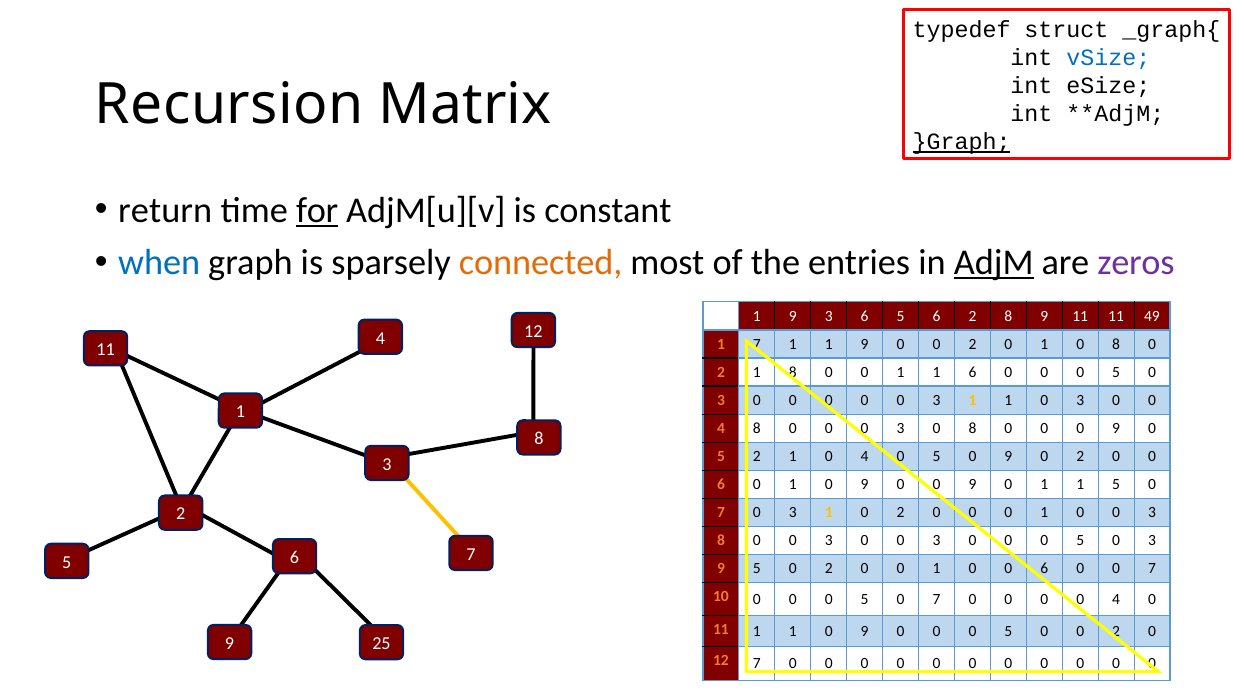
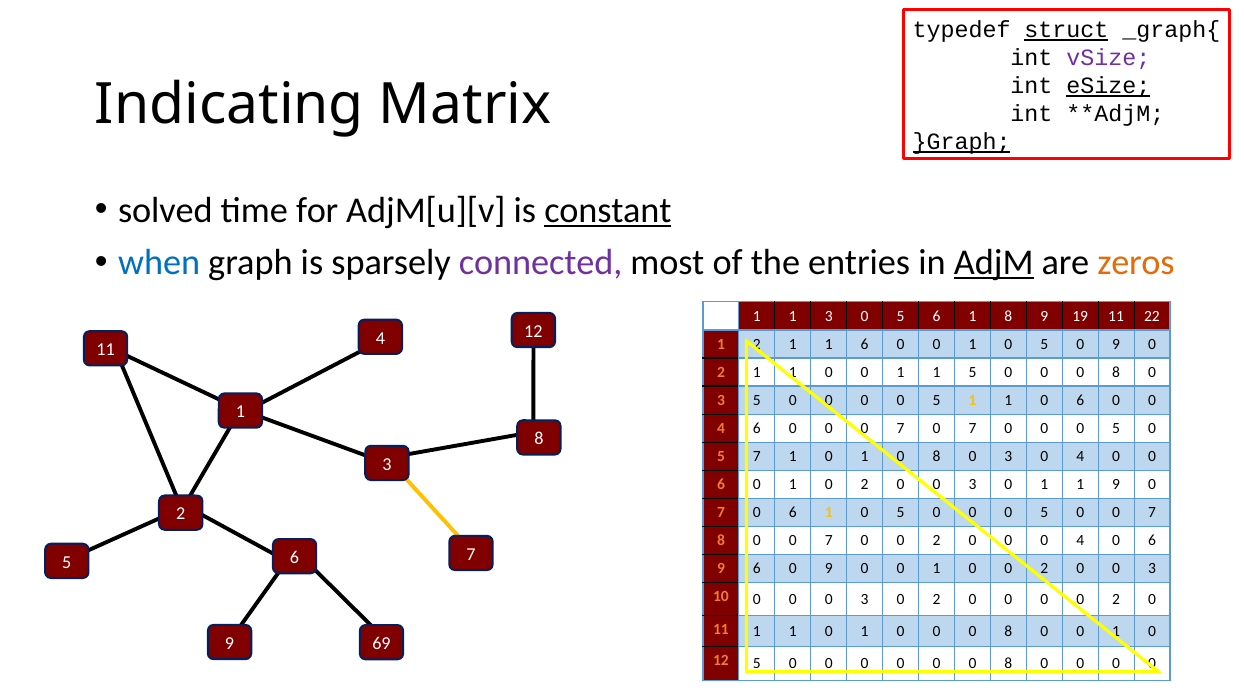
struct underline: none -> present
vSize colour: blue -> purple
eSize underline: none -> present
Recursion: Recursion -> Indicating
return: return -> solved
for underline: present -> none
constant underline: none -> present
connected colour: orange -> purple
zeros colour: purple -> orange
9 at (793, 316): 9 -> 1
6 at (865, 316): 6 -> 0
5 6 2: 2 -> 1
9 11: 11 -> 19
49: 49 -> 22
1 7: 7 -> 2
1 1 9: 9 -> 6
2 at (972, 344): 2 -> 1
1 at (1044, 344): 1 -> 5
8 at (1116, 344): 8 -> 9
8 at (793, 372): 8 -> 1
1 6: 6 -> 5
5 at (1116, 372): 5 -> 8
0 at (757, 400): 0 -> 5
3 at (937, 400): 3 -> 5
1 0 3: 3 -> 6
4 8: 8 -> 6
3 at (901, 428): 3 -> 7
8 at (972, 428): 8 -> 7
9 at (1116, 428): 9 -> 5
5 2: 2 -> 7
4 at (865, 456): 4 -> 1
5 at (937, 456): 5 -> 8
9 at (1008, 456): 9 -> 3
2 at (1080, 456): 2 -> 4
0 1 0 9: 9 -> 2
9 at (972, 484): 9 -> 3
1 5: 5 -> 9
7 0 3: 3 -> 6
2 at (901, 512): 2 -> 5
1 at (1044, 512): 1 -> 5
3 at (1152, 512): 3 -> 7
8 0 0 3: 3 -> 7
3 at (937, 540): 3 -> 2
5 at (1080, 540): 5 -> 4
3 at (1152, 540): 3 -> 6
9 5: 5 -> 6
2 at (829, 568): 2 -> 9
1 0 0 6: 6 -> 2
7 at (1152, 568): 7 -> 3
5 at (865, 599): 5 -> 3
7 at (937, 599): 7 -> 2
0 0 0 4: 4 -> 2
1 1 0 9: 9 -> 1
5 at (1008, 631): 5 -> 8
2 at (1116, 631): 2 -> 1
25: 25 -> 69
12 7: 7 -> 5
0 at (1008, 663): 0 -> 8
